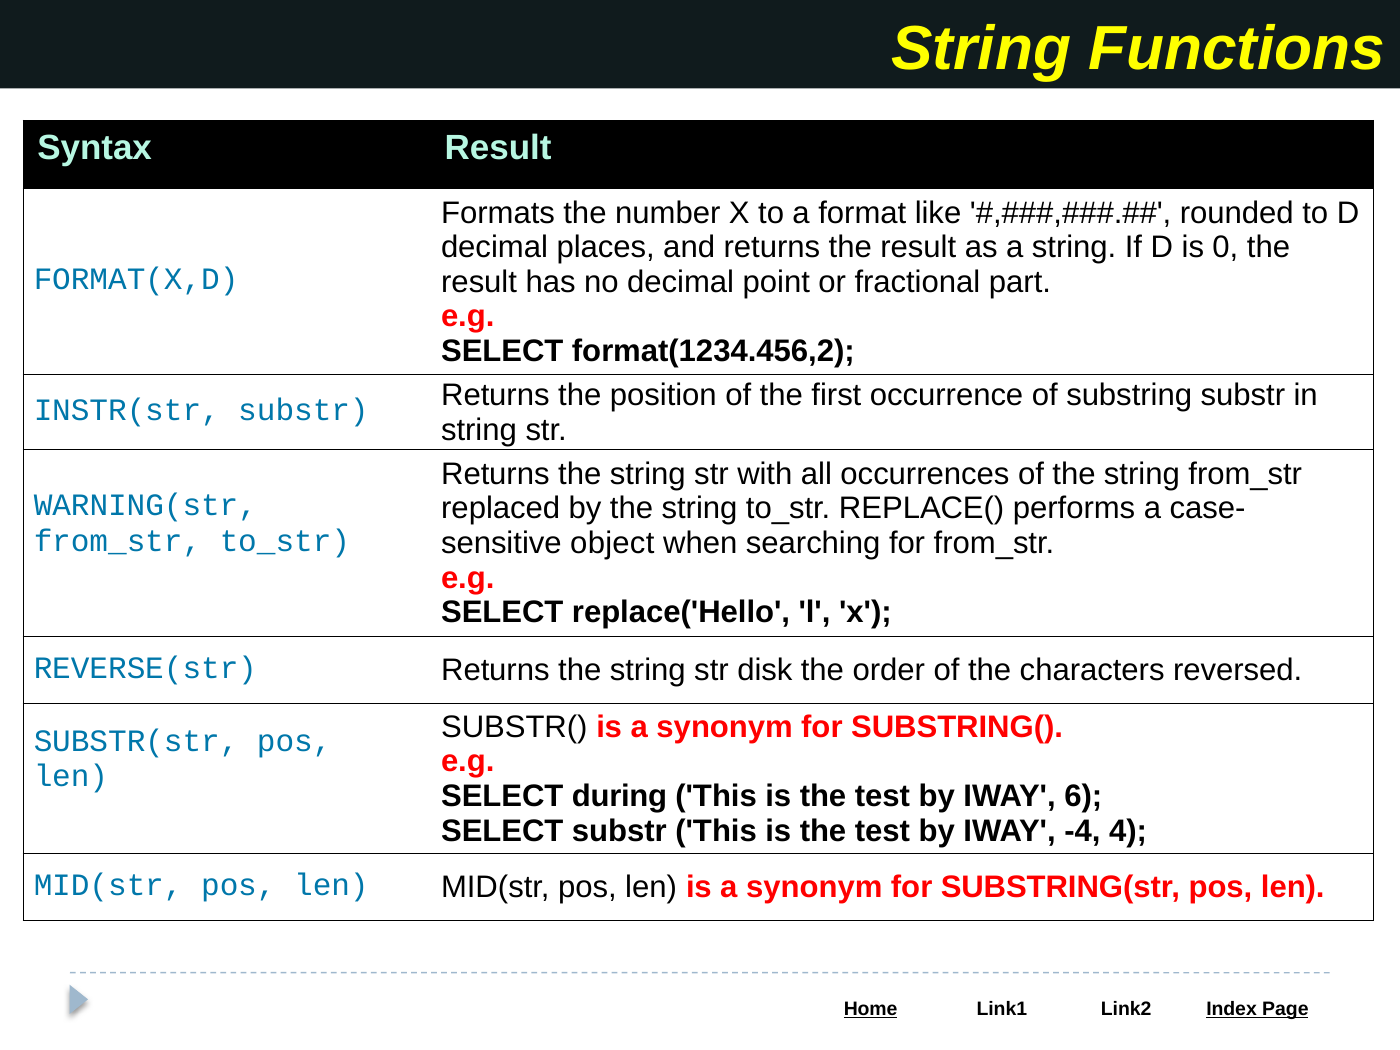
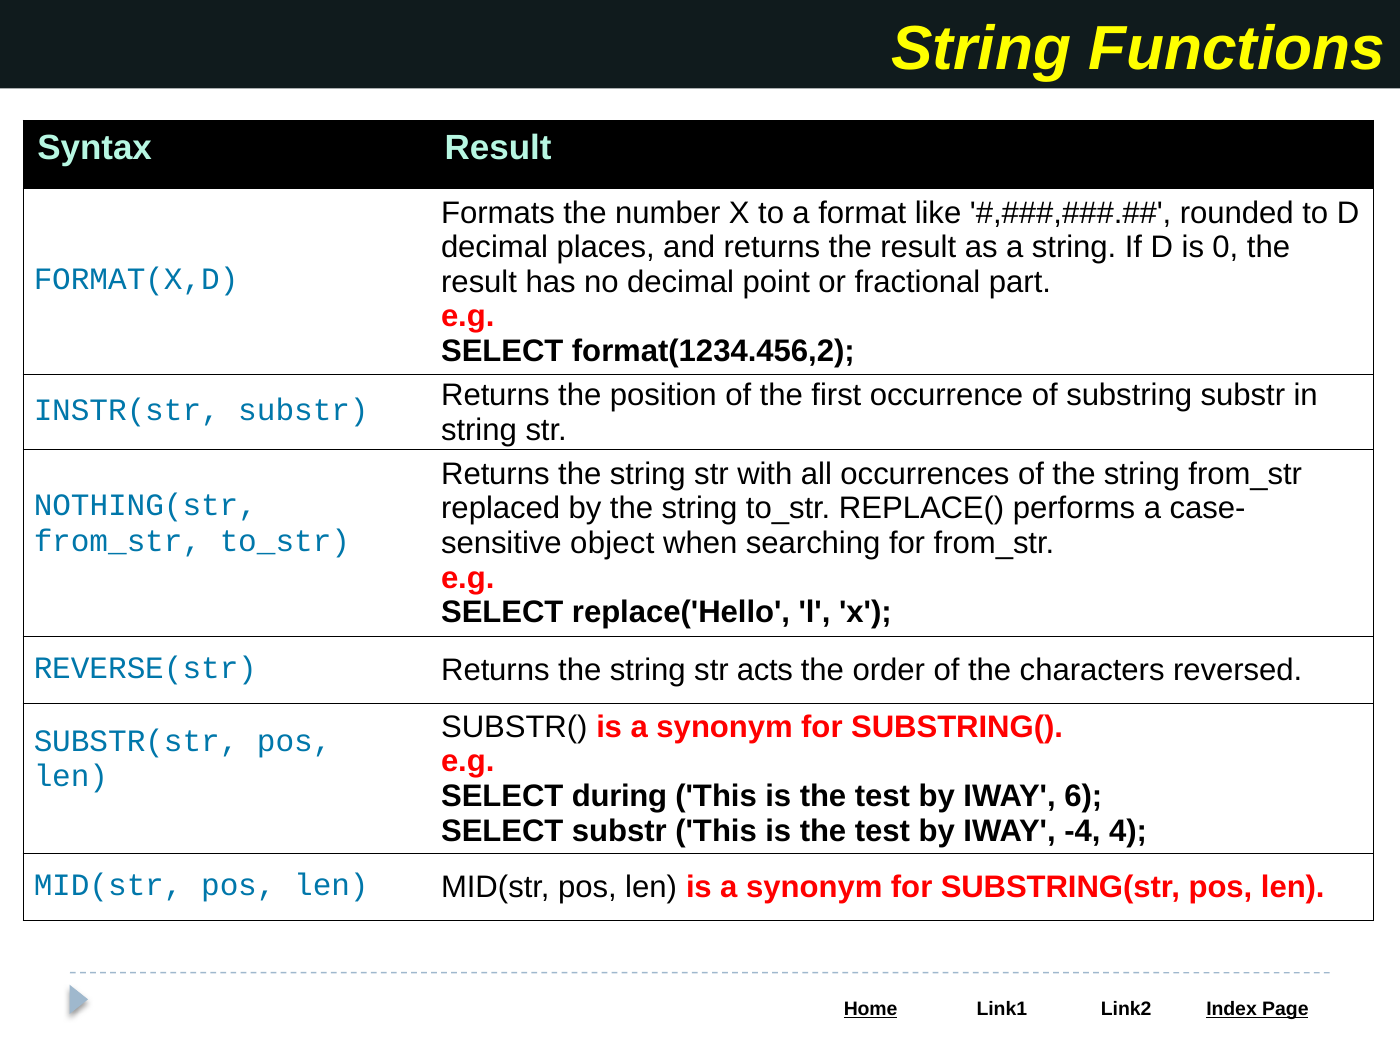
WARNING(str: WARNING(str -> NOTHING(str
disk: disk -> acts
